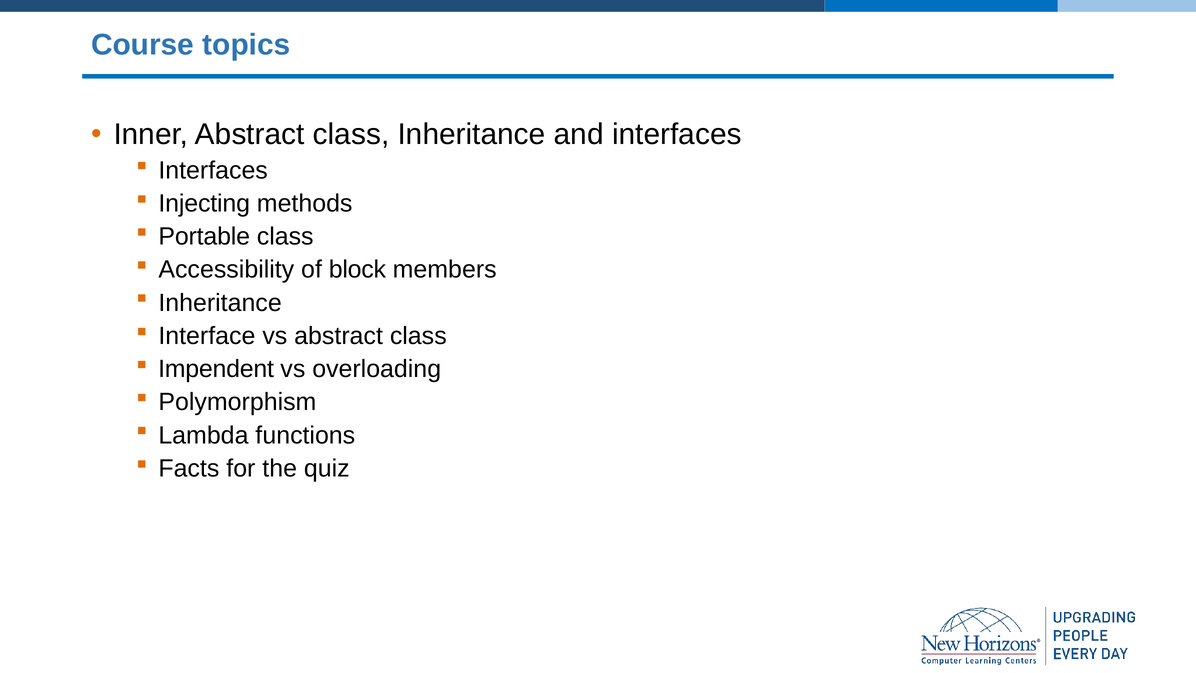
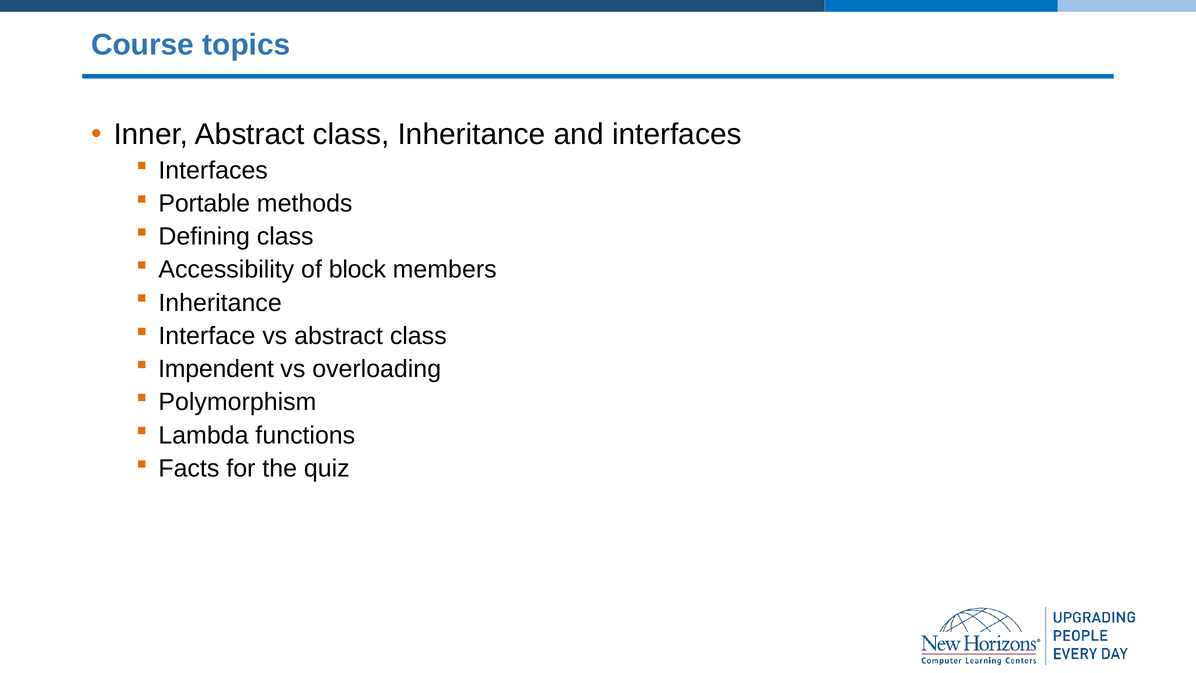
Injecting: Injecting -> Portable
Portable: Portable -> Defining
